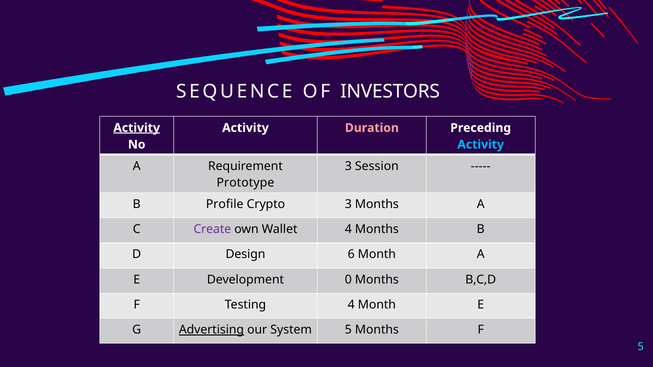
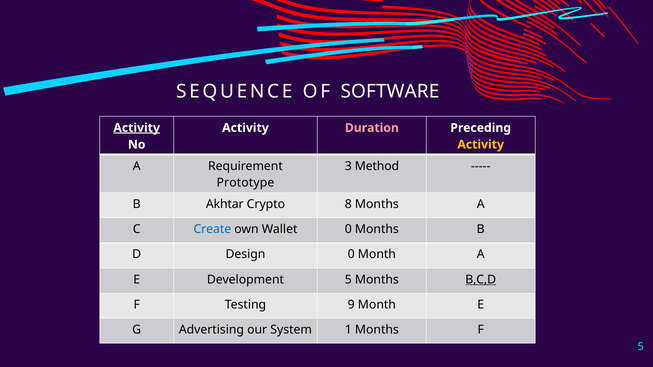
INVESTORS: INVESTORS -> SOFTWARE
Activity at (481, 145) colour: light blue -> yellow
Session: Session -> Method
Profile: Profile -> Akhtar
Crypto 3: 3 -> 8
Create colour: purple -> blue
Wallet 4: 4 -> 0
Design 6: 6 -> 0
Development 0: 0 -> 5
B,C,D underline: none -> present
Testing 4: 4 -> 9
Advertising underline: present -> none
System 5: 5 -> 1
